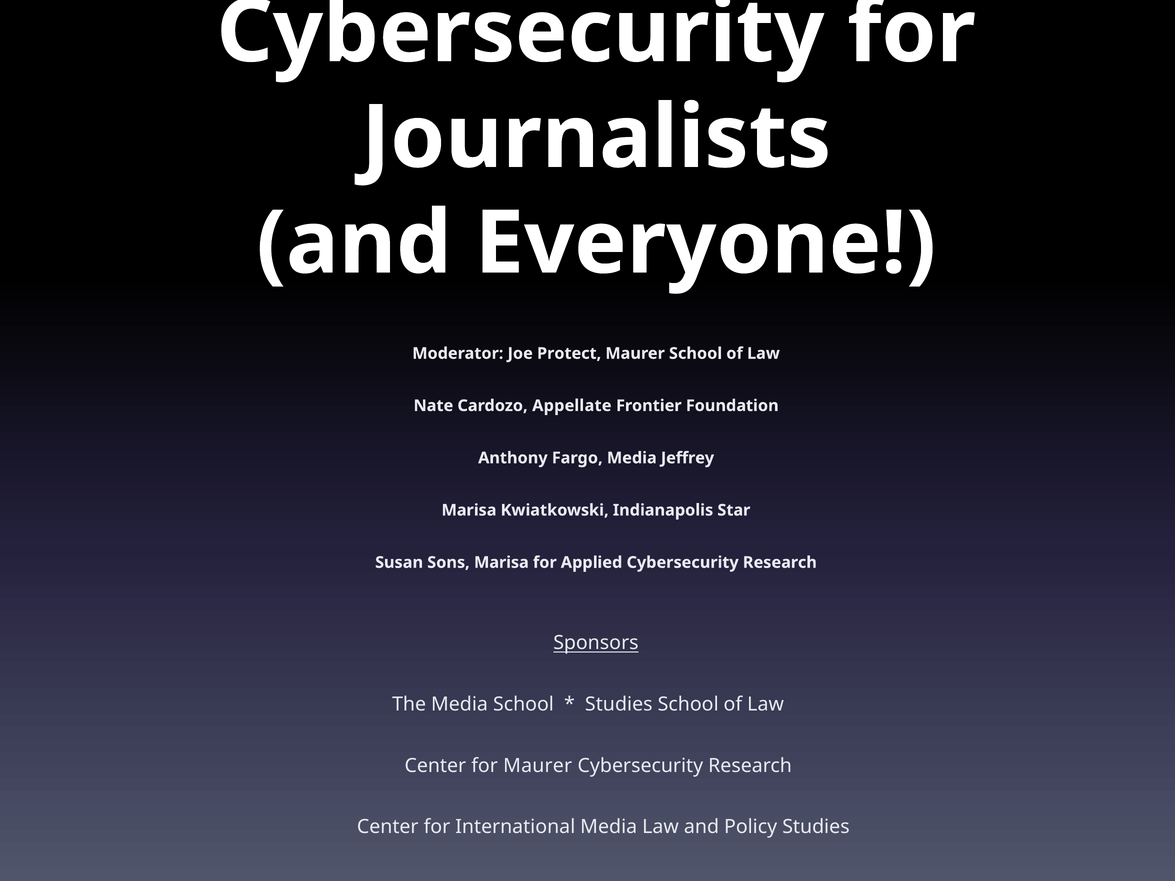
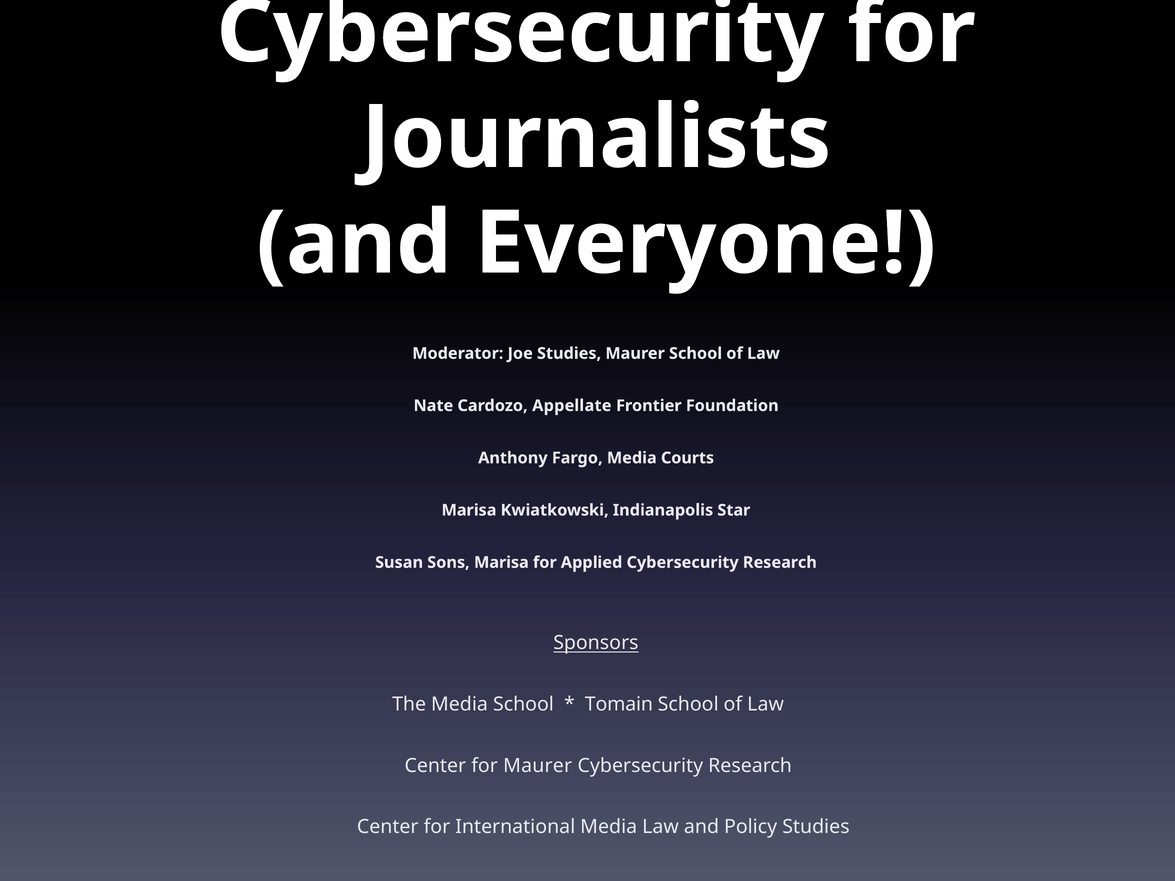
Joe Protect: Protect -> Studies
Jeffrey: Jeffrey -> Courts
Studies at (619, 704): Studies -> Tomain
